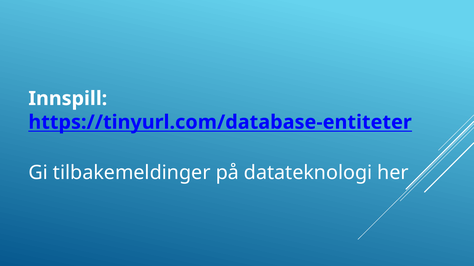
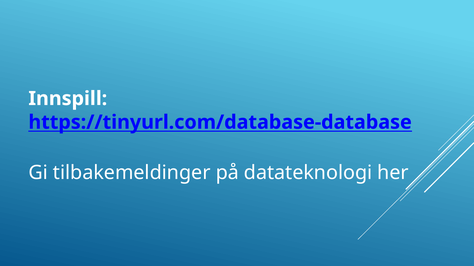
https://tinyurl.com/database-entiteter: https://tinyurl.com/database-entiteter -> https://tinyurl.com/database-database
